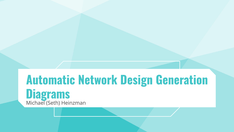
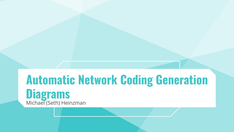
Design: Design -> Coding
